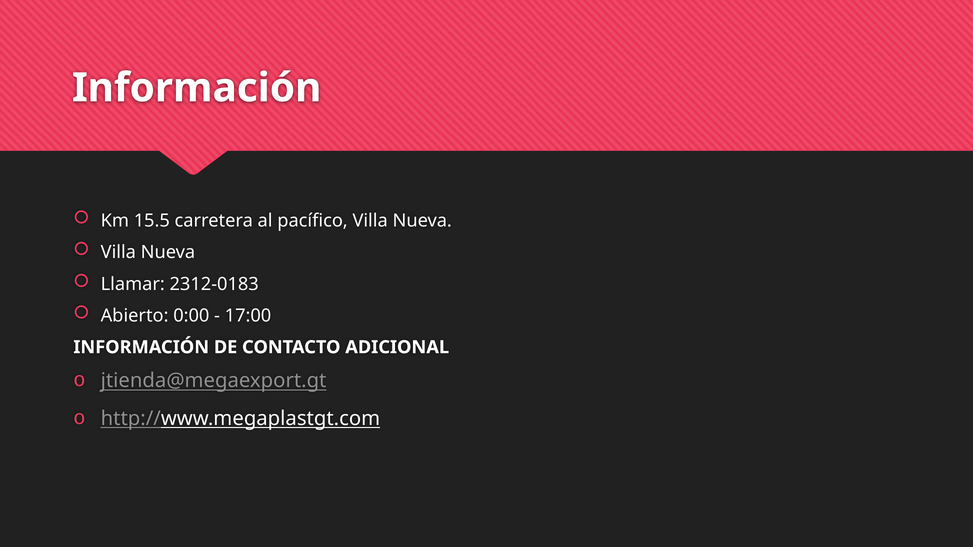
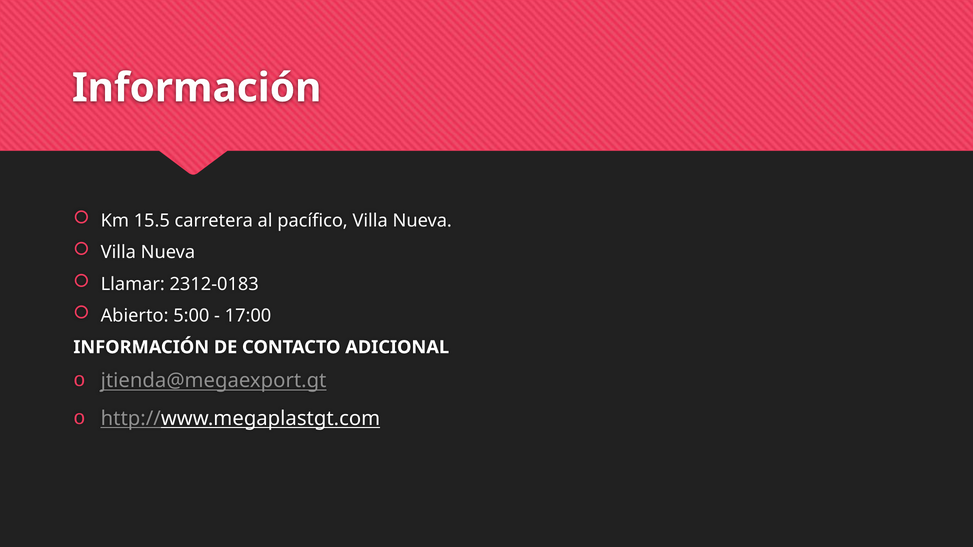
0:00: 0:00 -> 5:00
